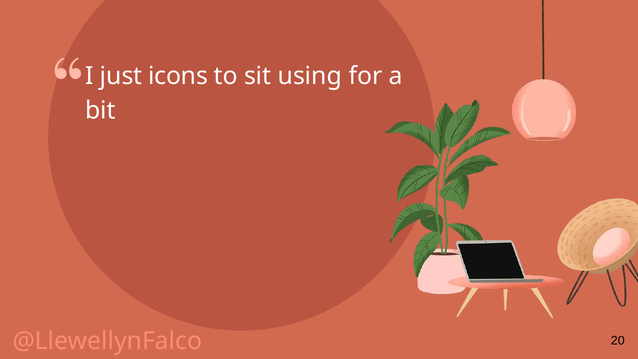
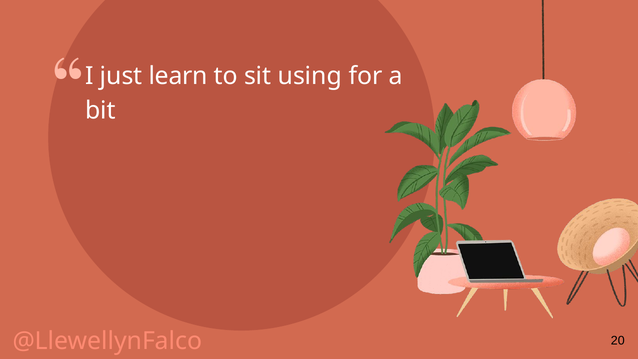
icons: icons -> learn
